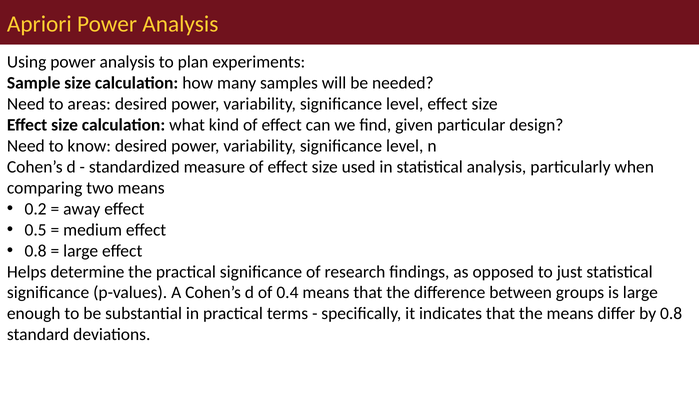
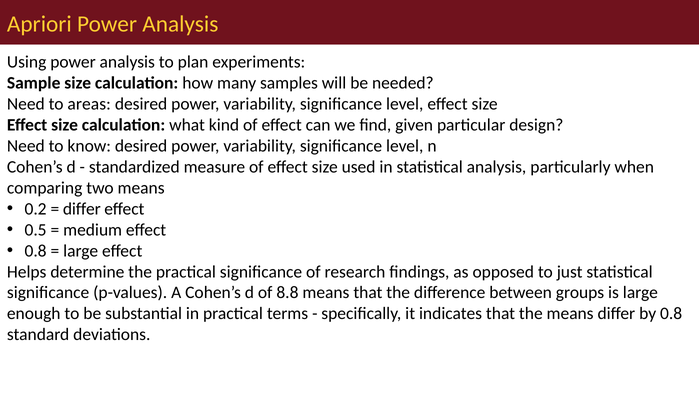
away at (82, 209): away -> differ
0.4: 0.4 -> 8.8
